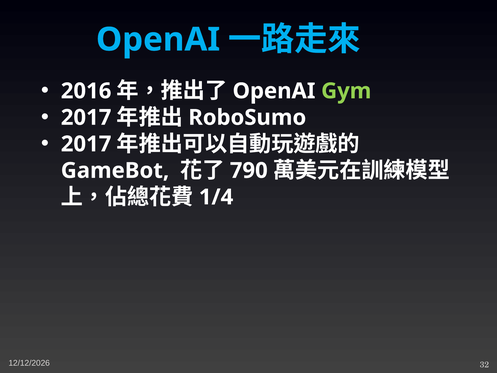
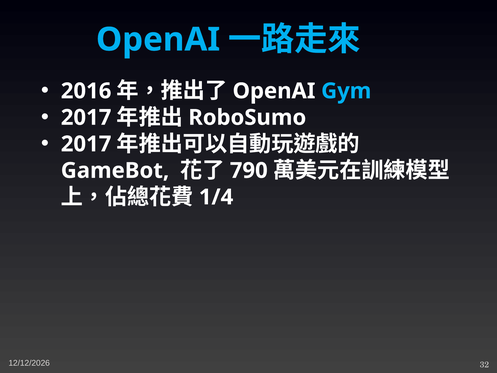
Gym colour: light green -> light blue
